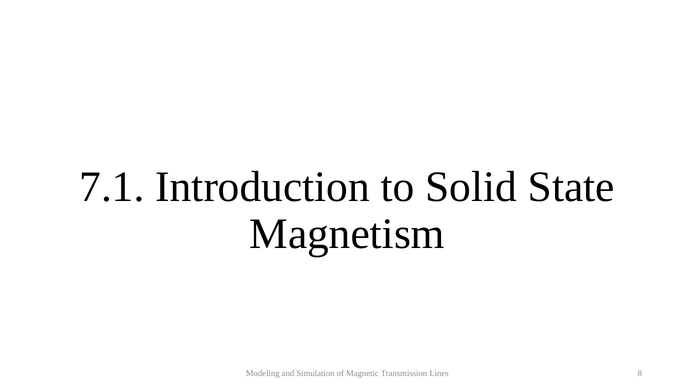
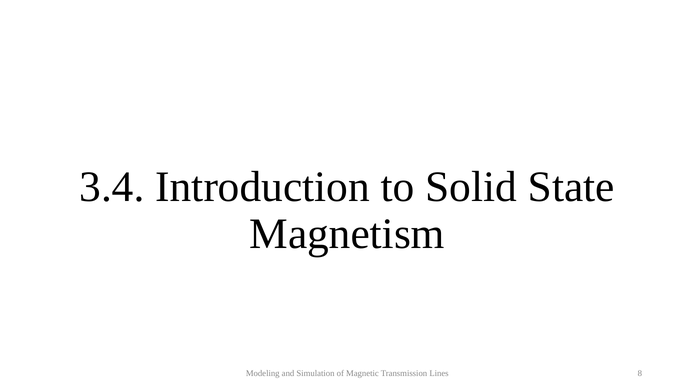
7.1: 7.1 -> 3.4
